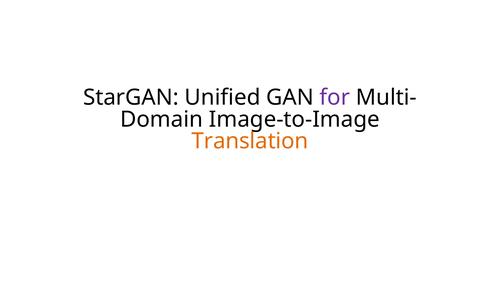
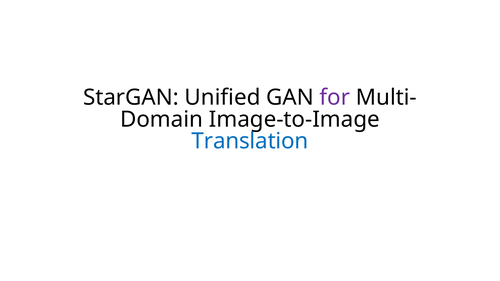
Translation colour: orange -> blue
